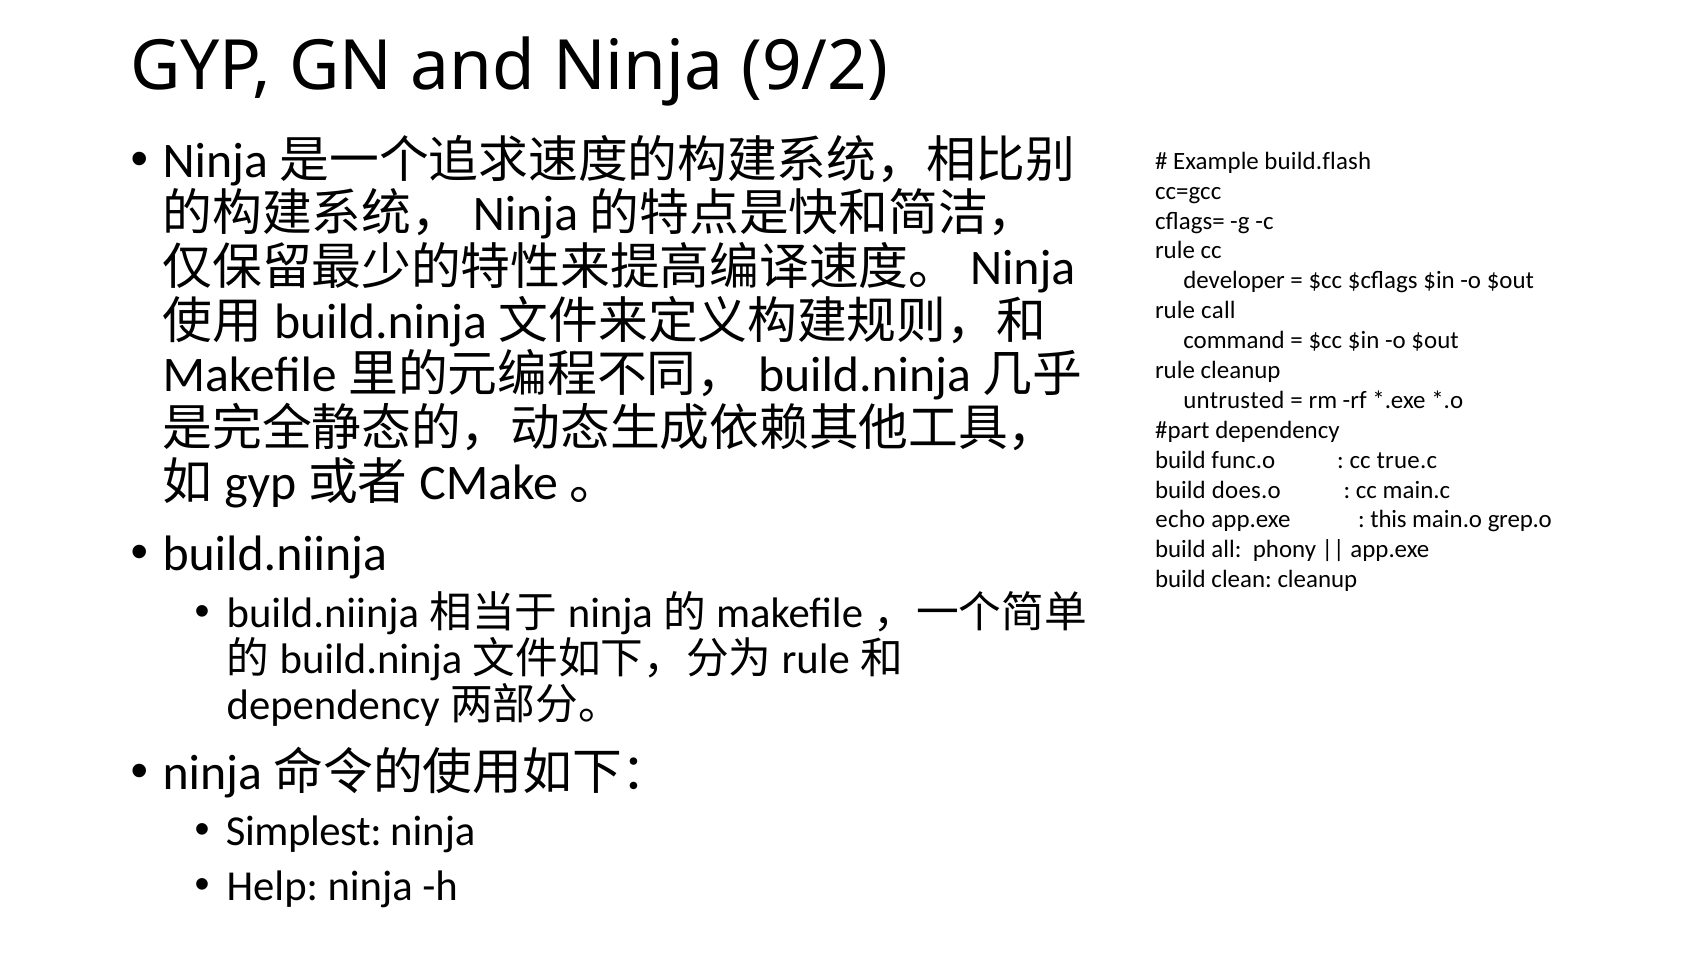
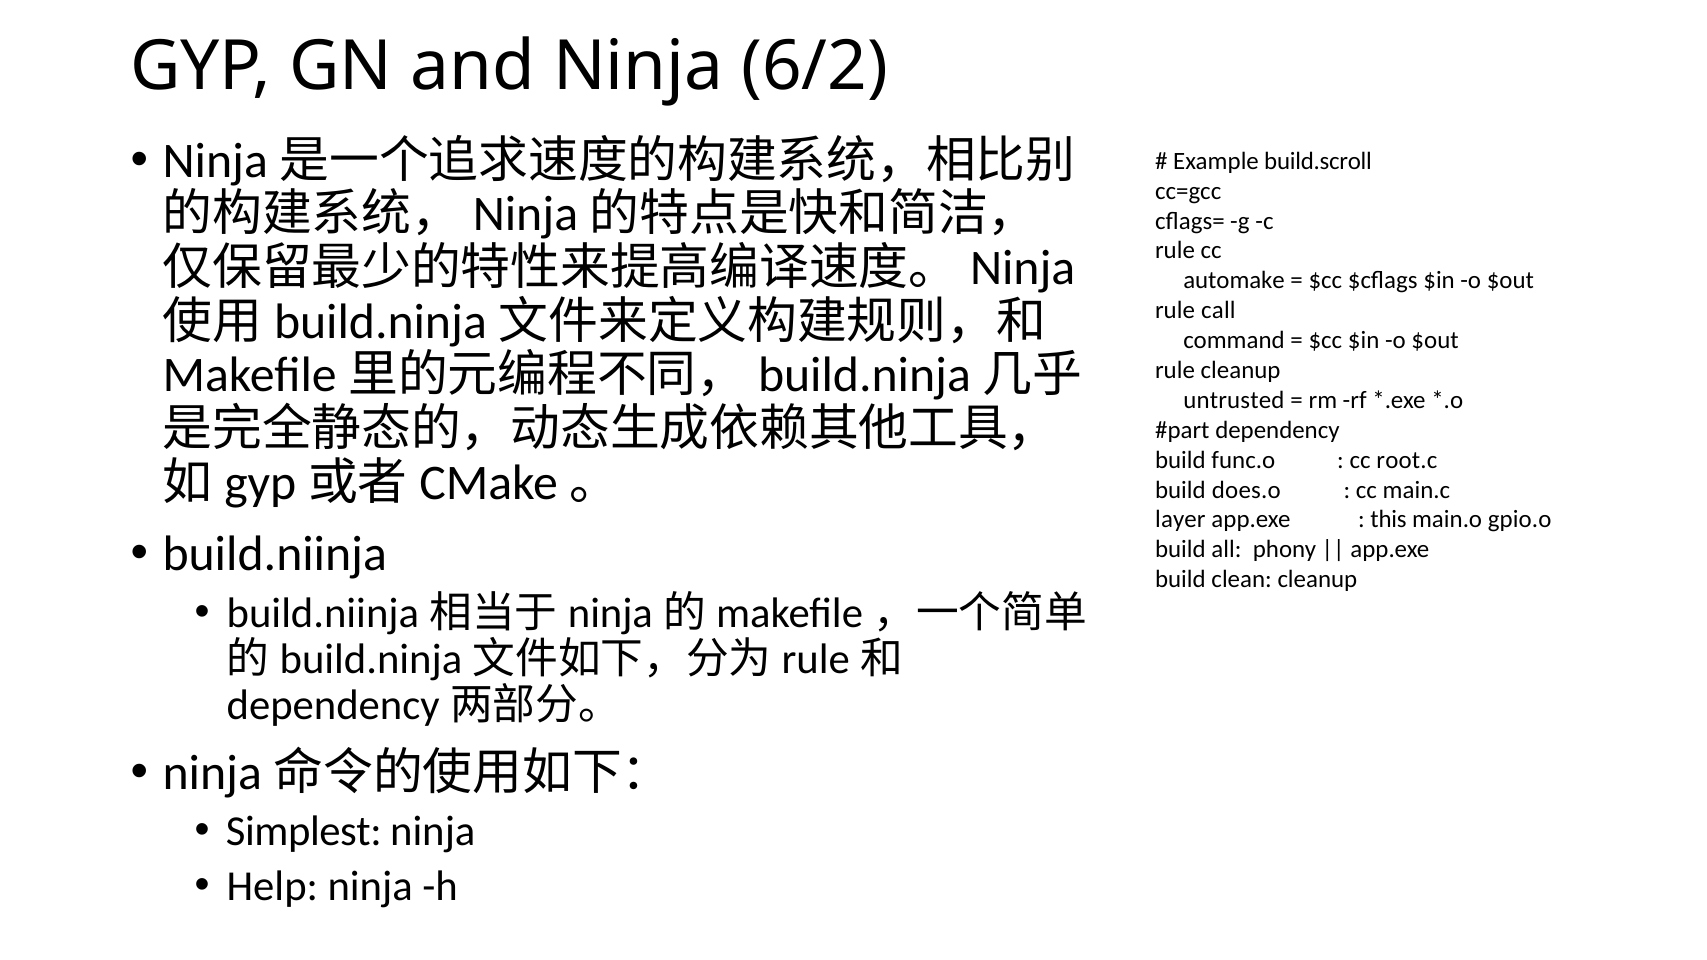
9/2: 9/2 -> 6/2
build.flash: build.flash -> build.scroll
developer: developer -> automake
true.c: true.c -> root.c
echo: echo -> layer
grep.o: grep.o -> gpio.o
